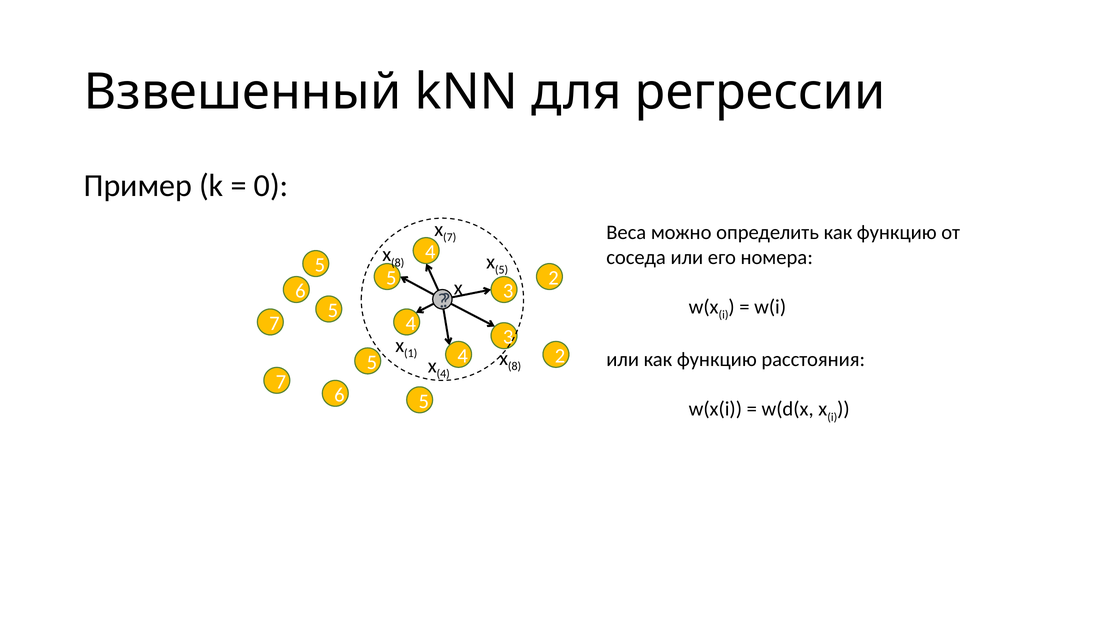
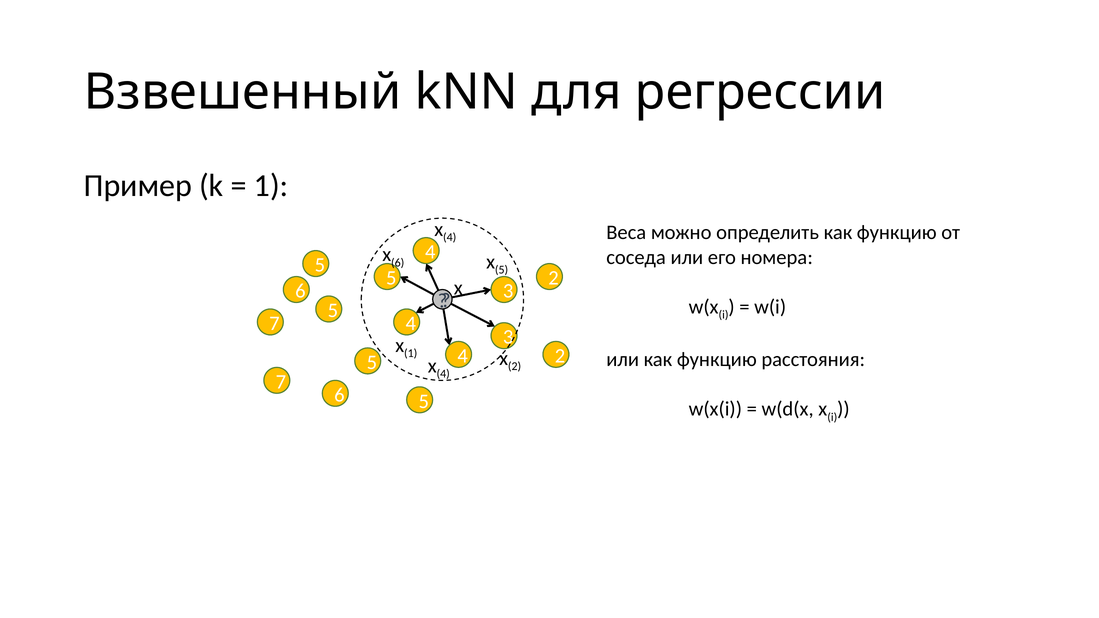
0 at (271, 186): 0 -> 1
7 at (450, 238): 7 -> 4
8 at (398, 263): 8 -> 6
8 at (515, 367): 8 -> 2
